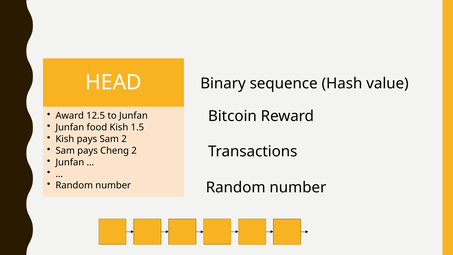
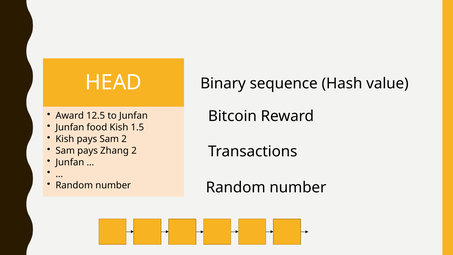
Cheng: Cheng -> Zhang
